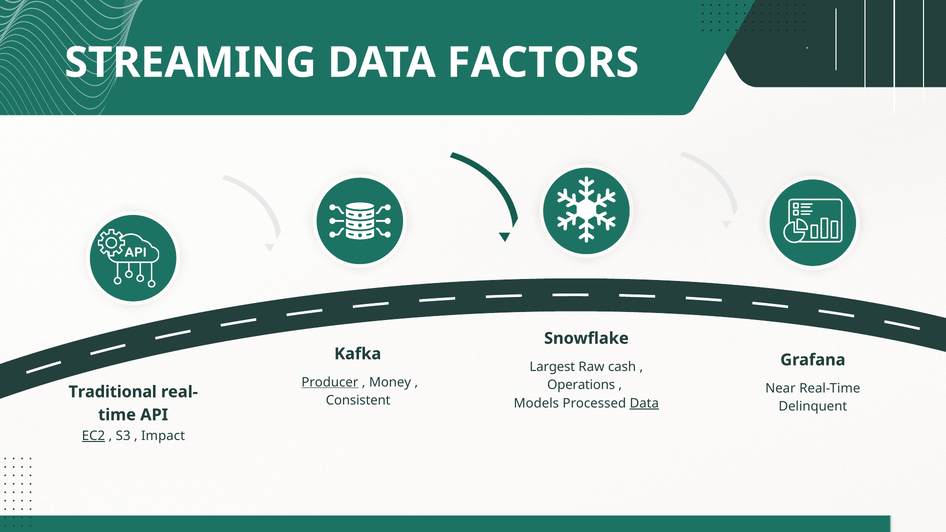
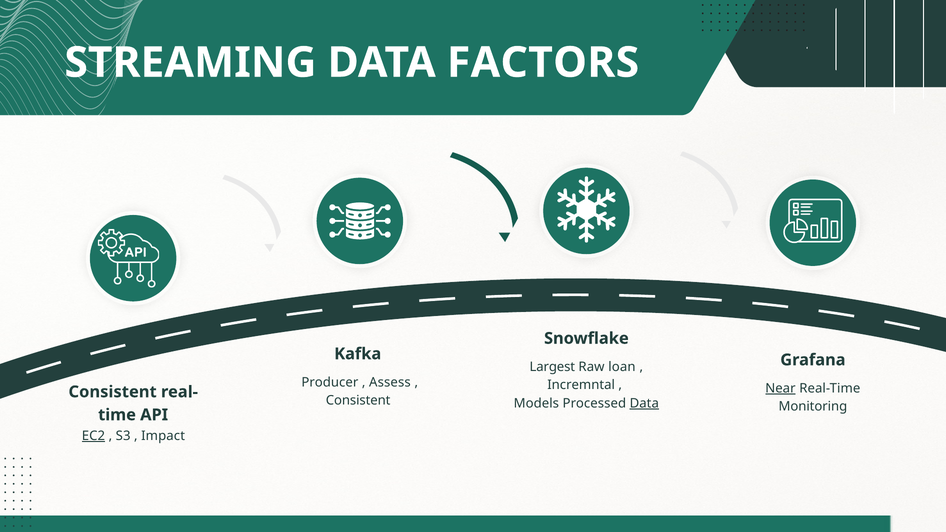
cash: cash -> loan
Producer underline: present -> none
Money: Money -> Assess
Operations: Operations -> Incremntal
Near underline: none -> present
Traditional at (113, 392): Traditional -> Consistent
Delinquent: Delinquent -> Monitoring
